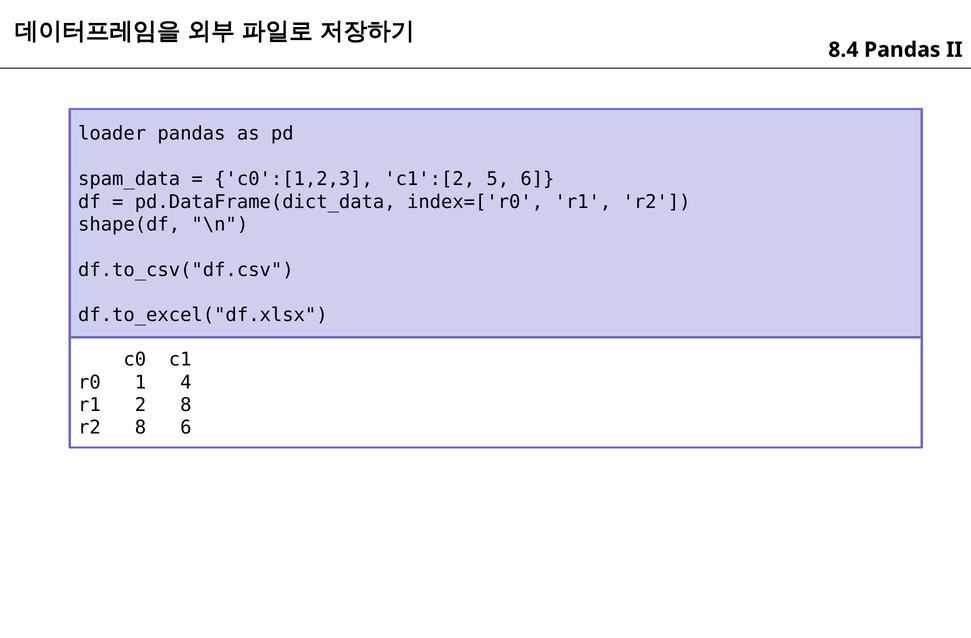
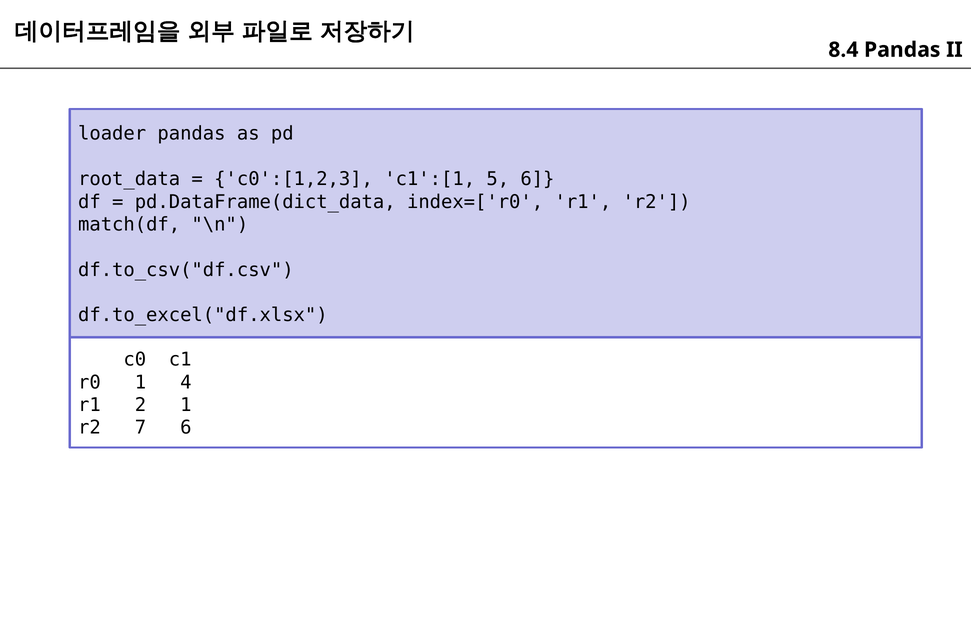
spam_data: spam_data -> root_data
c1':[2: c1':[2 -> c1':[1
shape(df: shape(df -> match(df
2 8: 8 -> 1
r2 8: 8 -> 7
